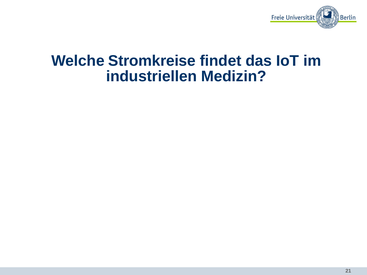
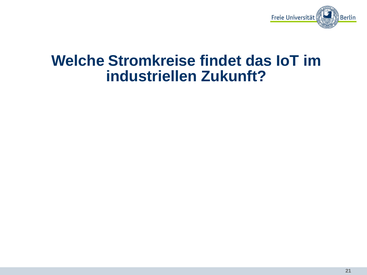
Medizin: Medizin -> Zukunft
